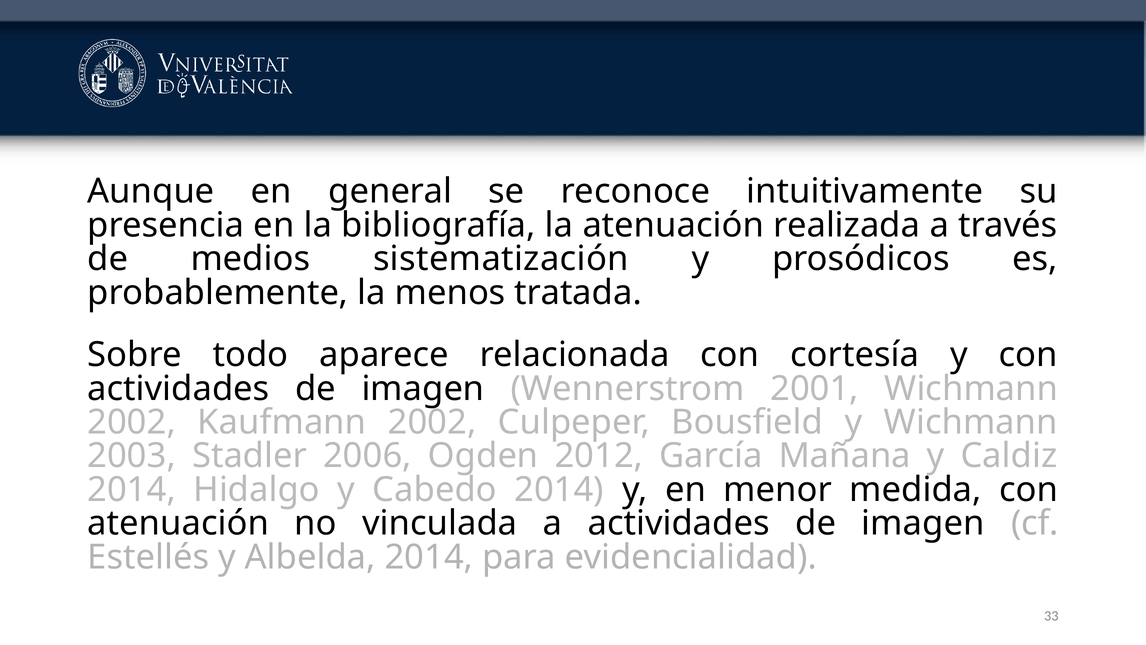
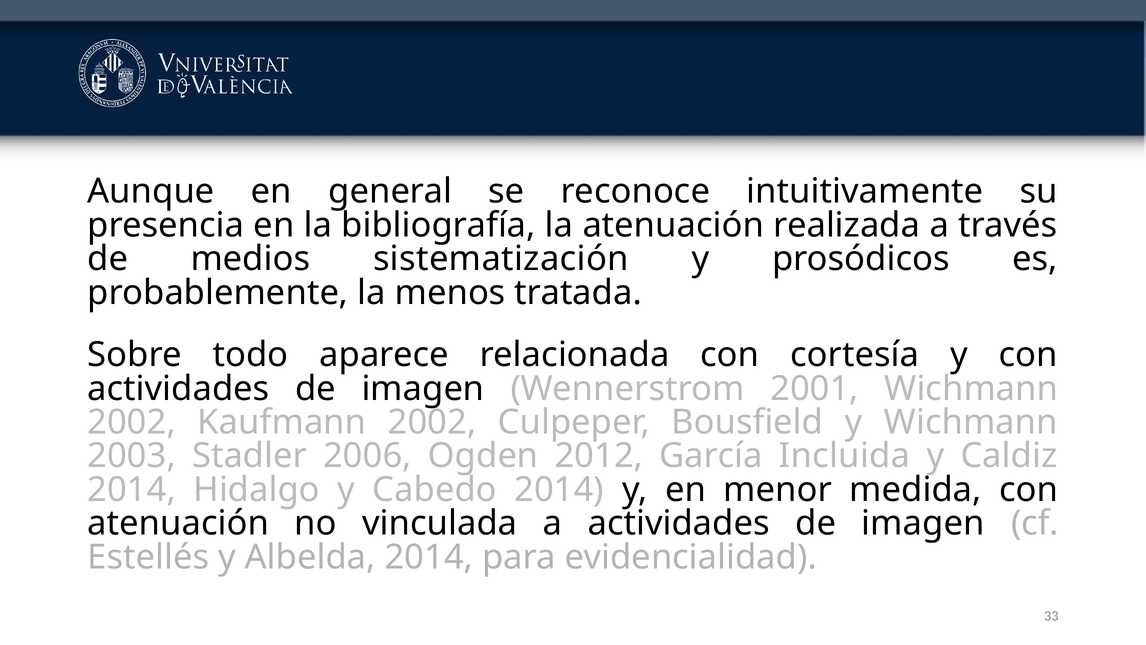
Mañana: Mañana -> Incluida
